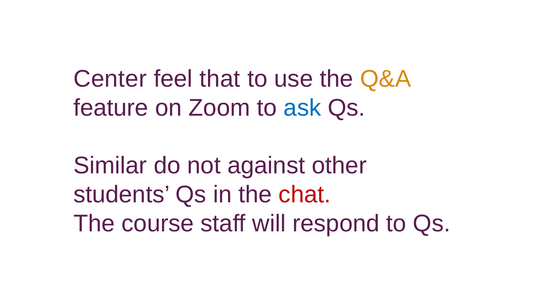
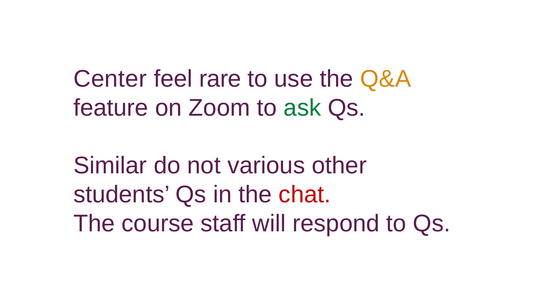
that: that -> rare
ask colour: blue -> green
against: against -> various
